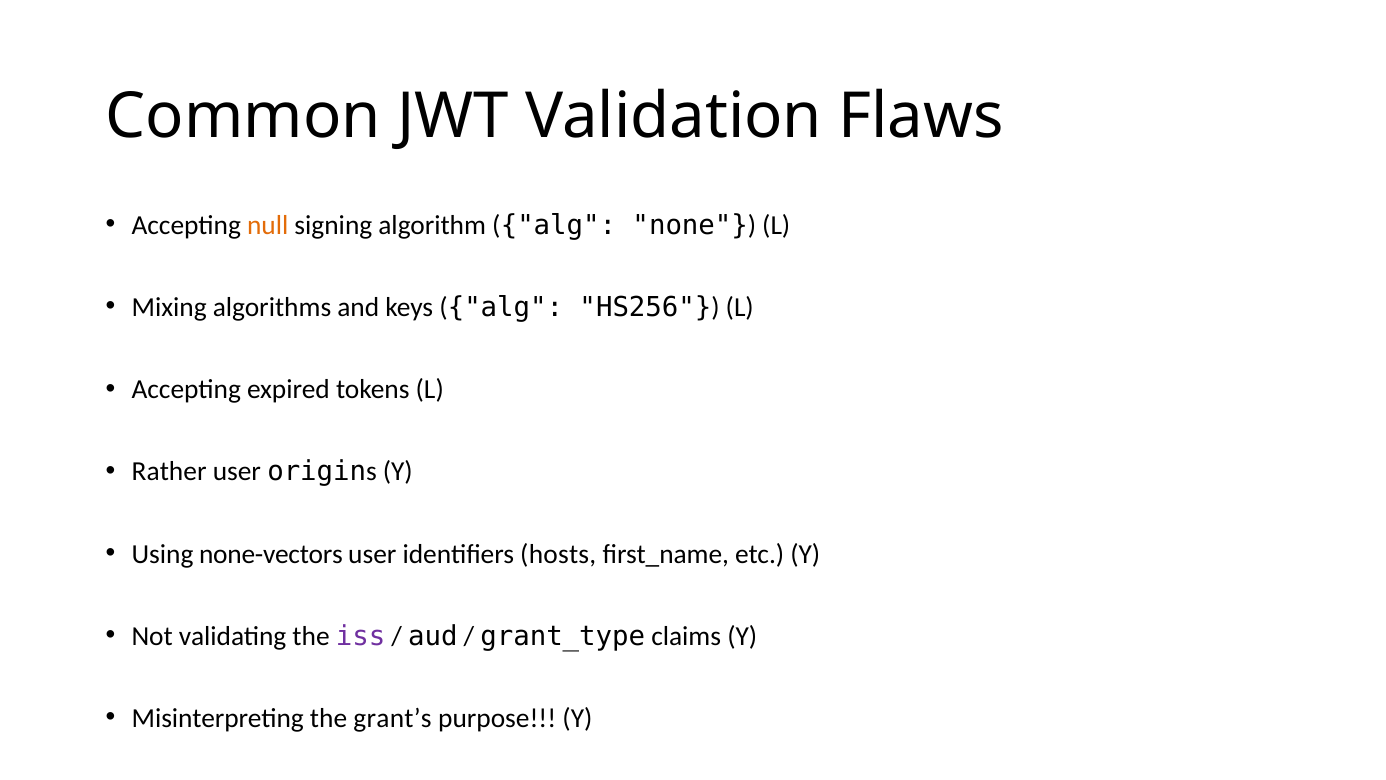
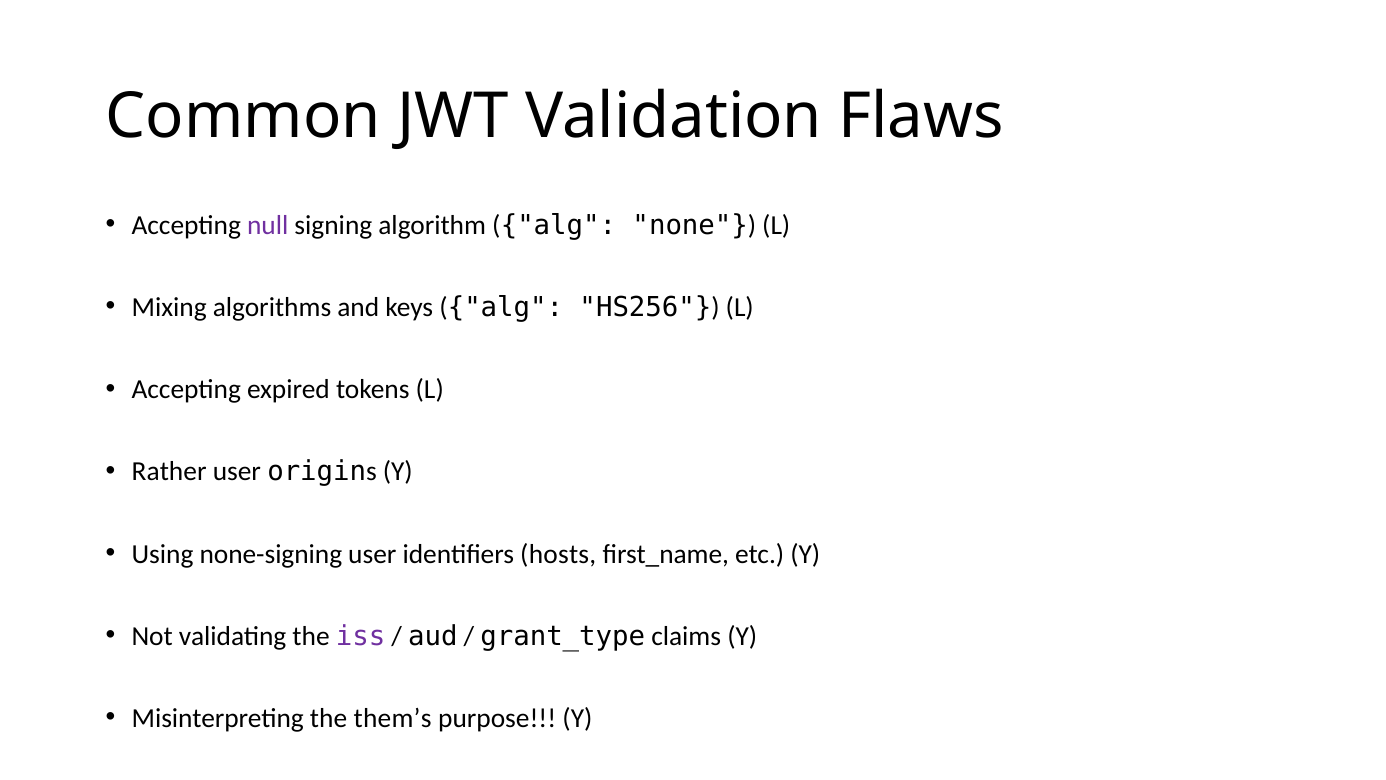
null colour: orange -> purple
none-vectors: none-vectors -> none-signing
grant’s: grant’s -> them’s
